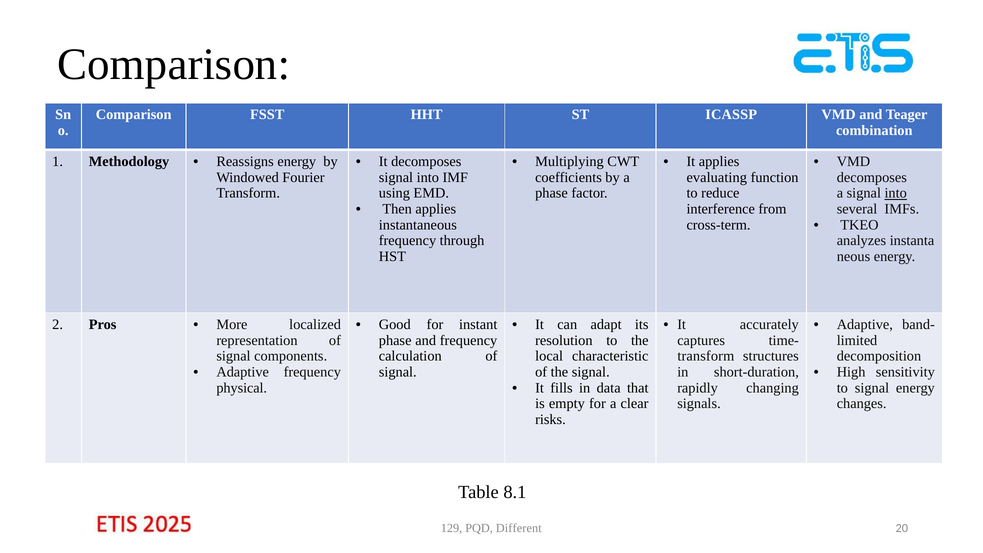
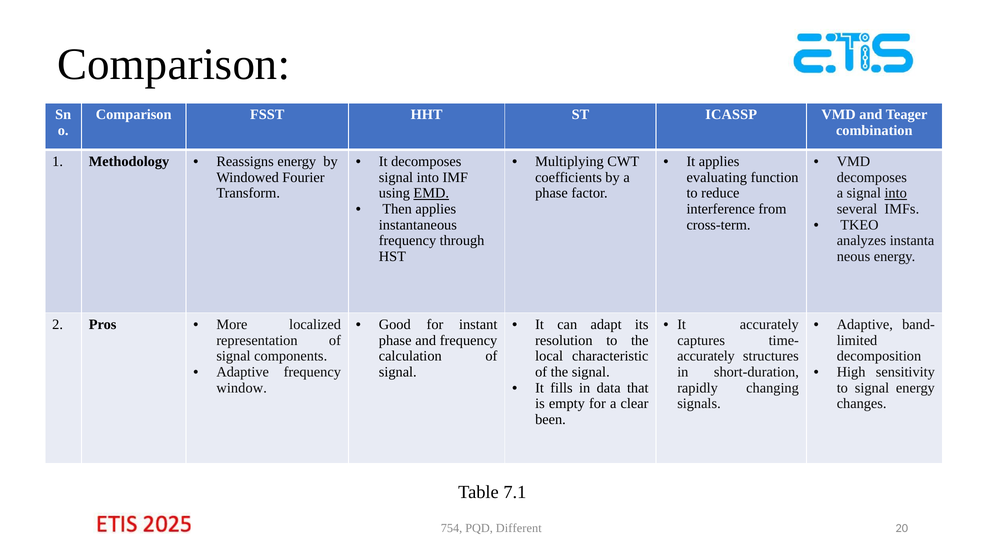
EMD underline: none -> present
transform at (706, 356): transform -> accurately
physical: physical -> window
risks: risks -> been
8.1: 8.1 -> 7.1
129: 129 -> 754
